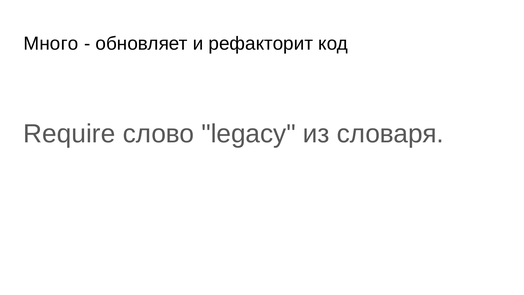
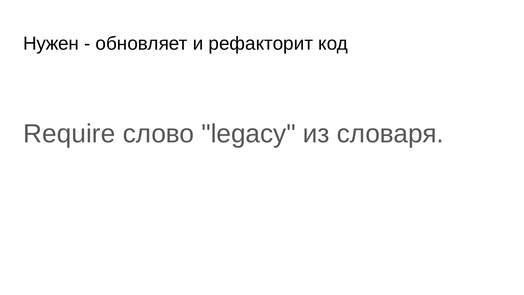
Много: Много -> Нужен
